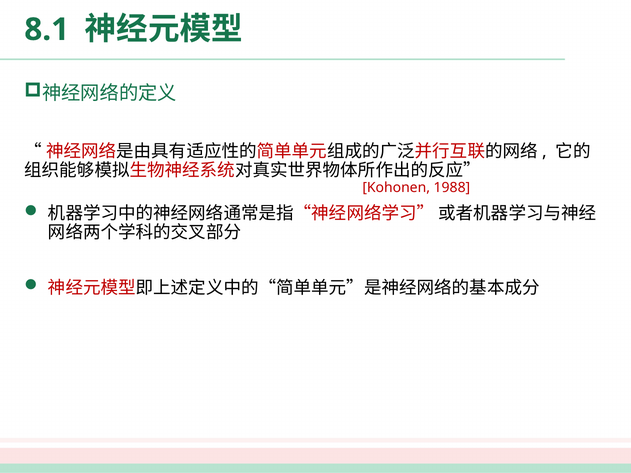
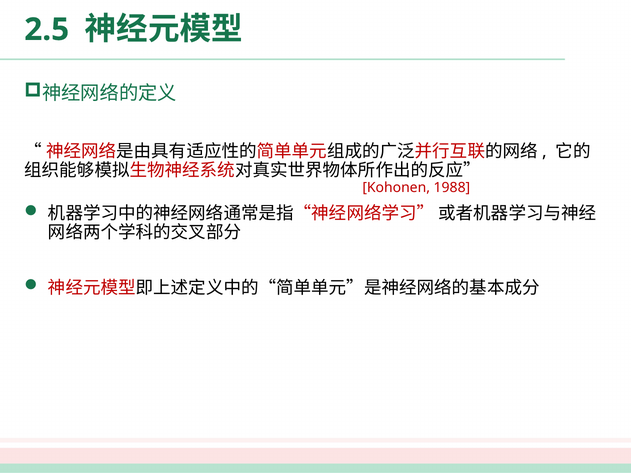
8.1: 8.1 -> 2.5
